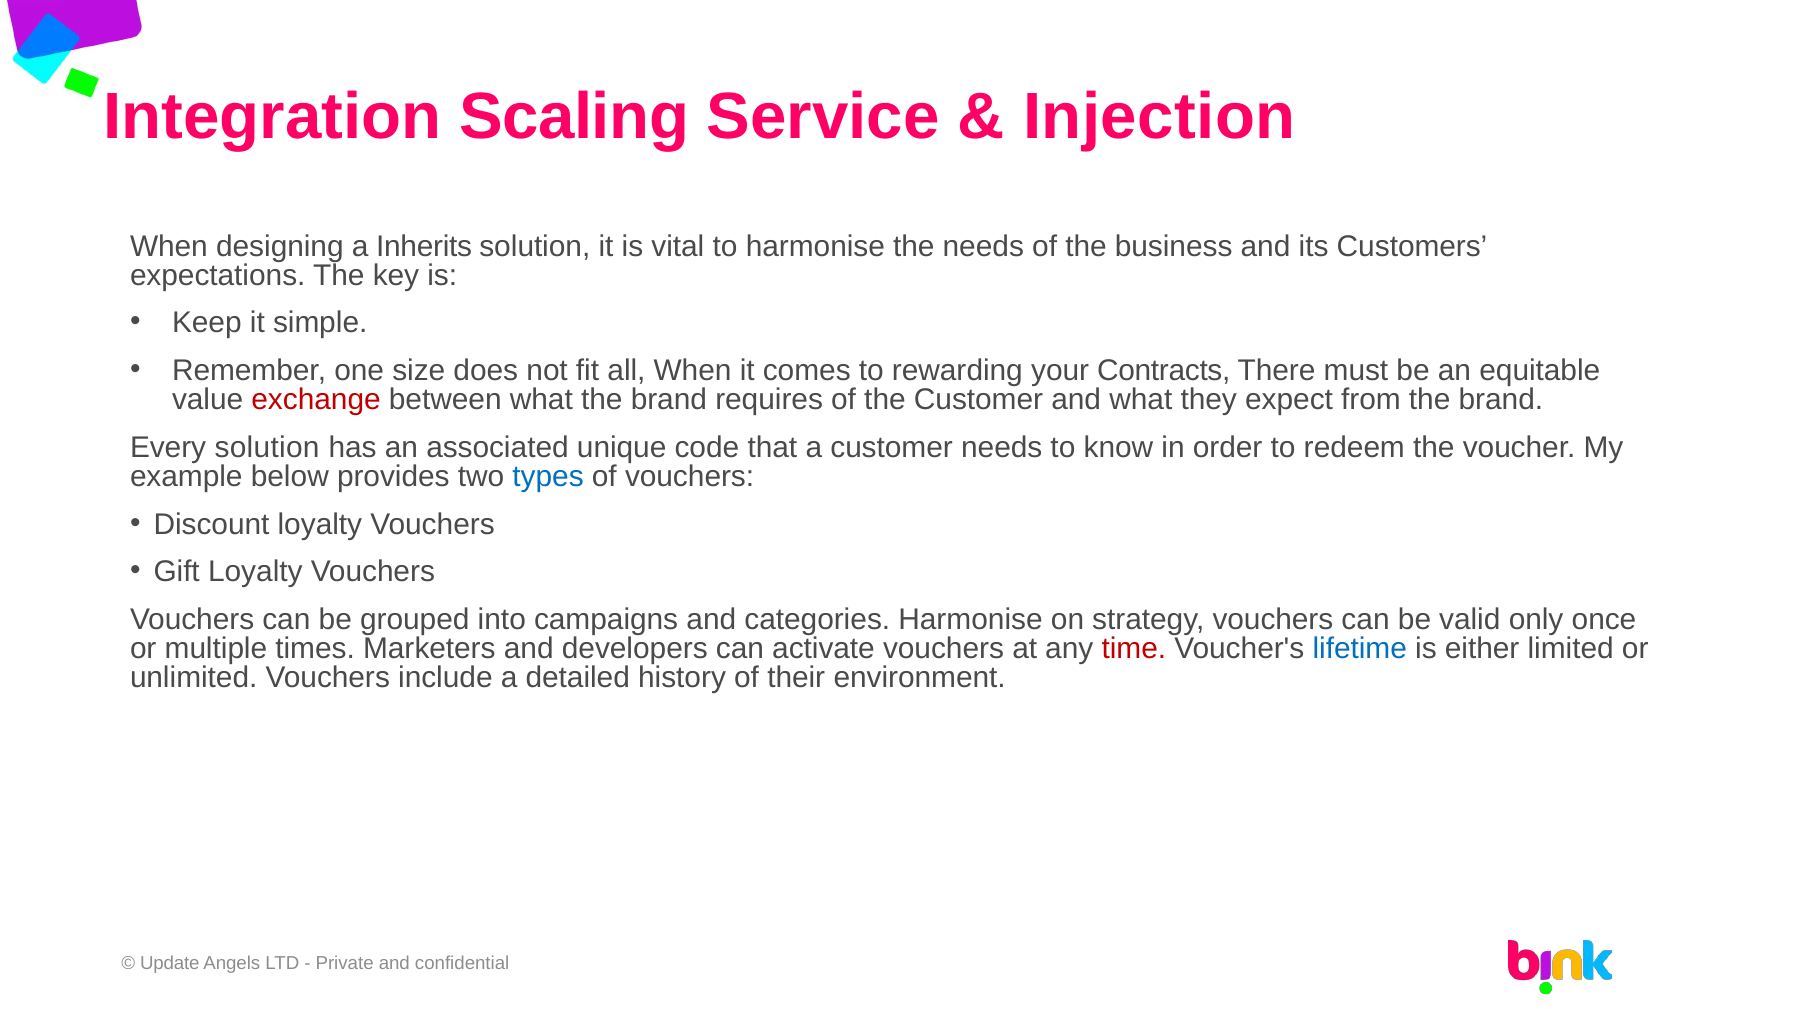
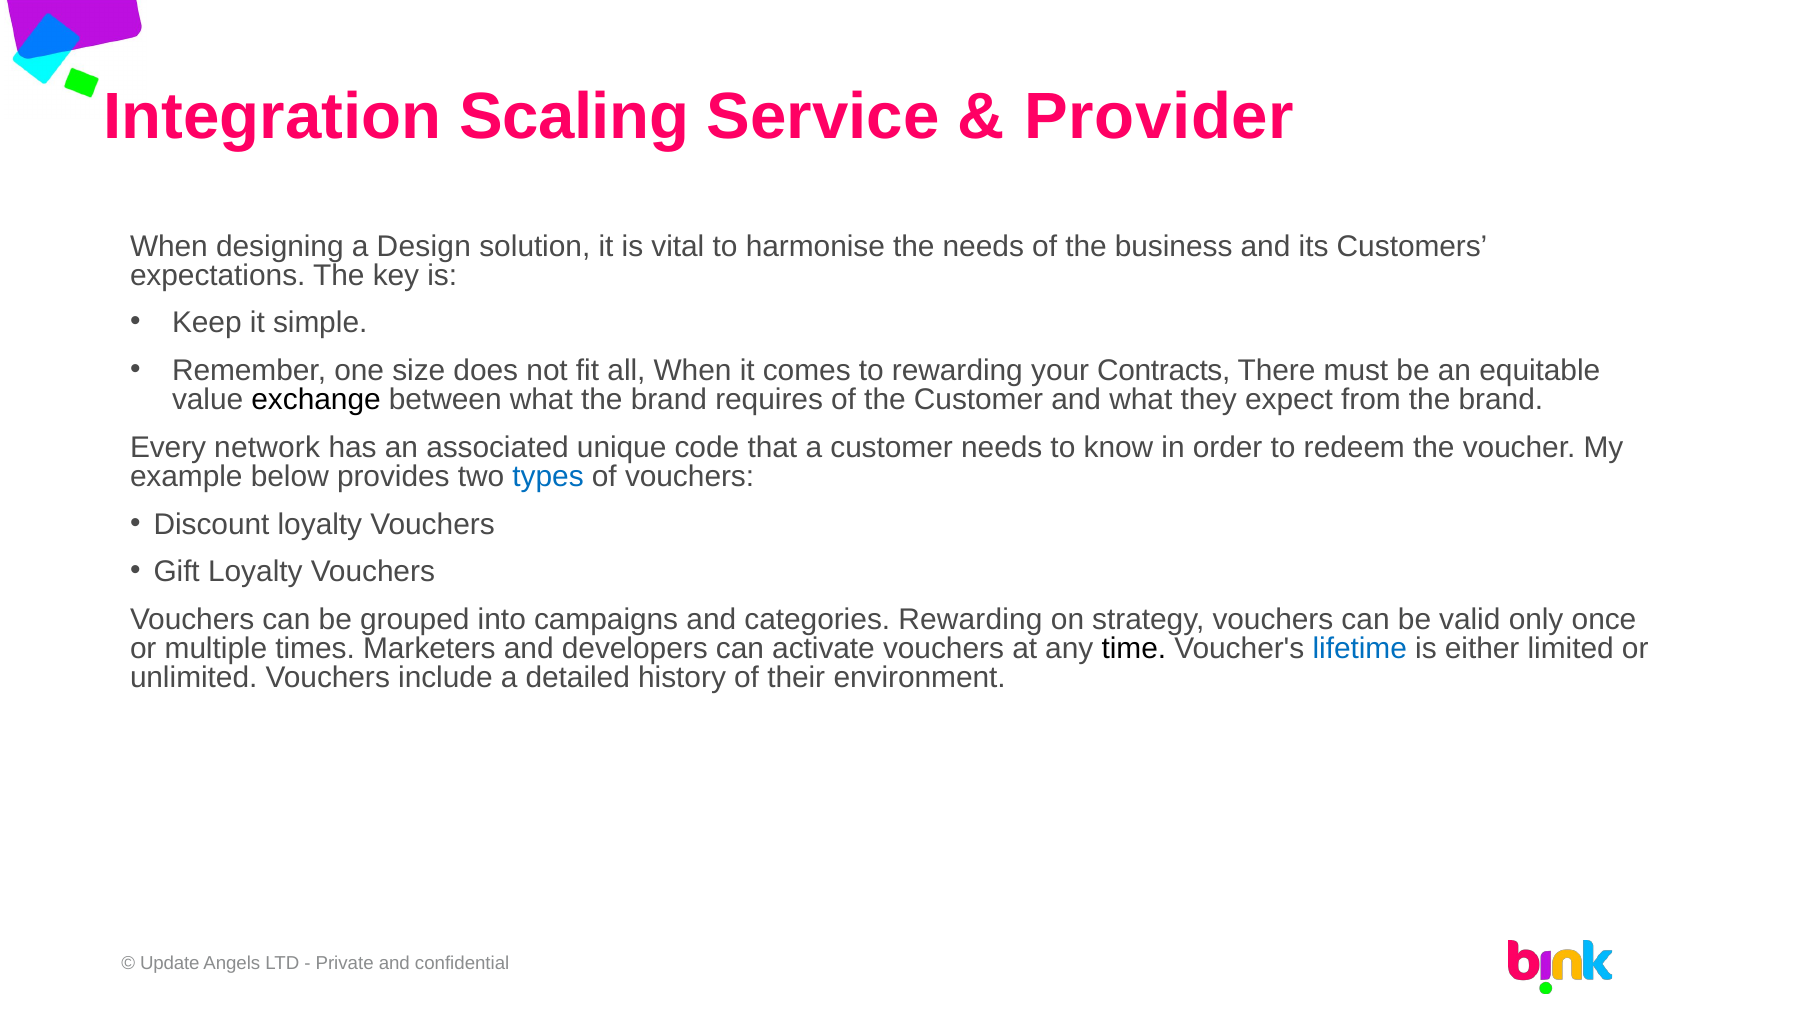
Injection: Injection -> Provider
Inherits: Inherits -> Design
exchange colour: red -> black
Every solution: solution -> network
categories Harmonise: Harmonise -> Rewarding
time colour: red -> black
